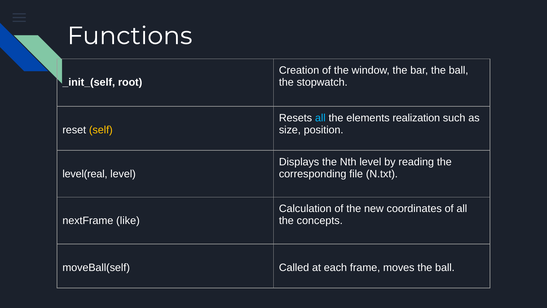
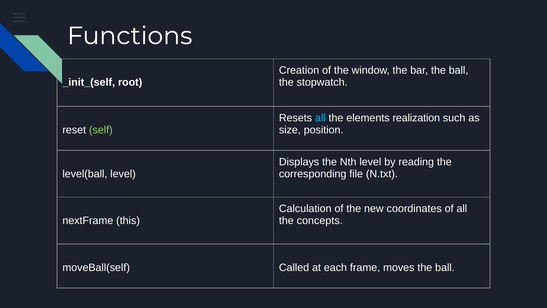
self colour: yellow -> light green
level(real: level(real -> level(ball
like: like -> this
